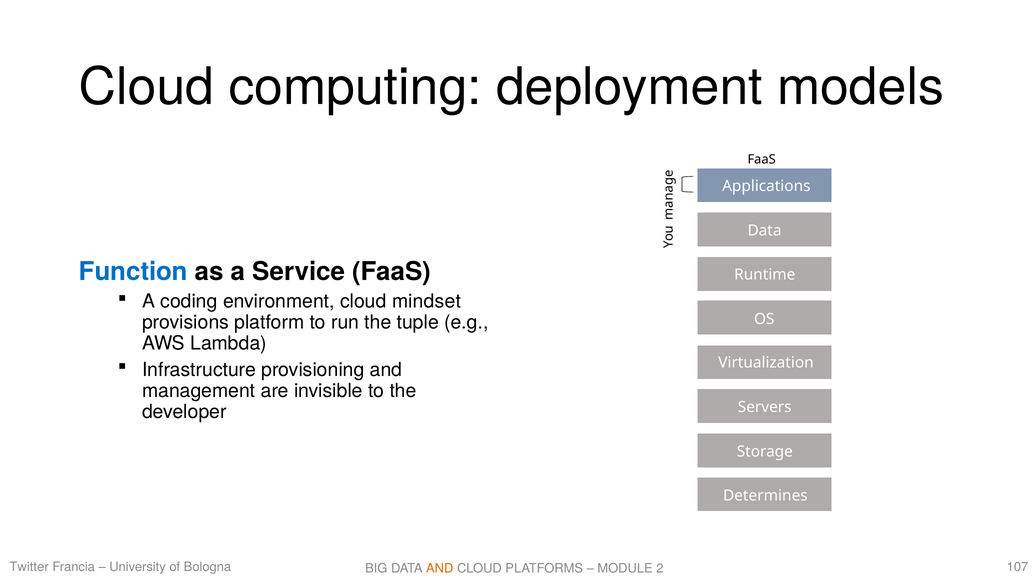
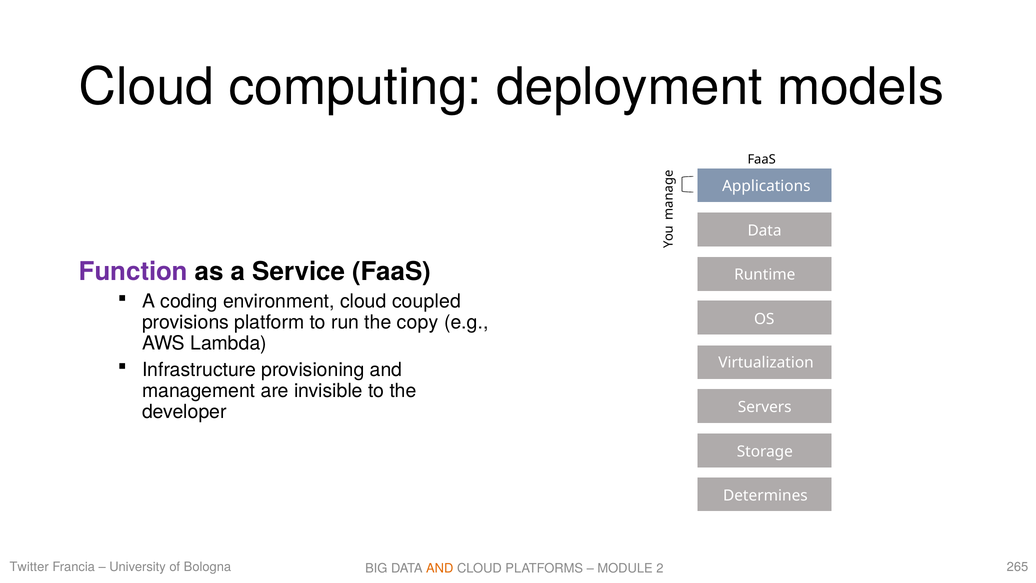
Function colour: blue -> purple
mindset: mindset -> coupled
tuple: tuple -> copy
107: 107 -> 265
